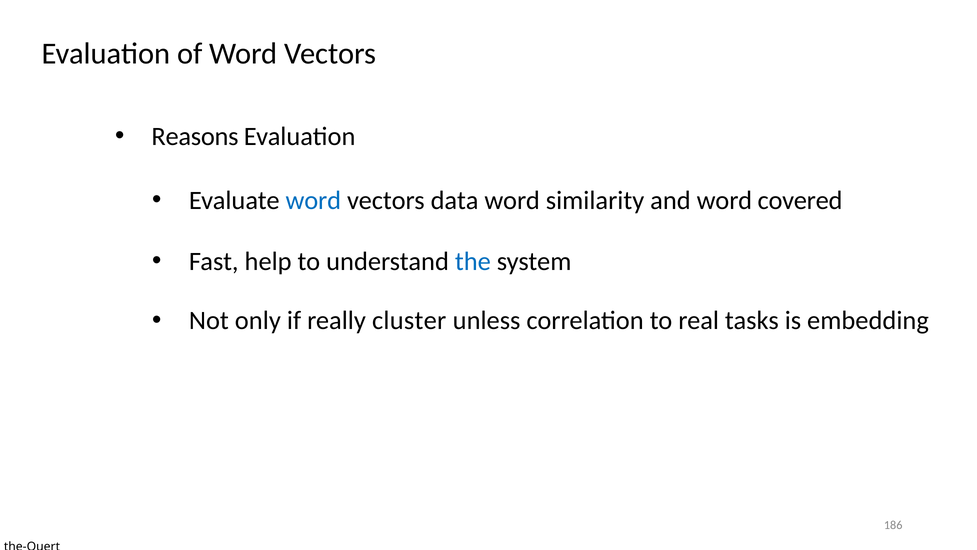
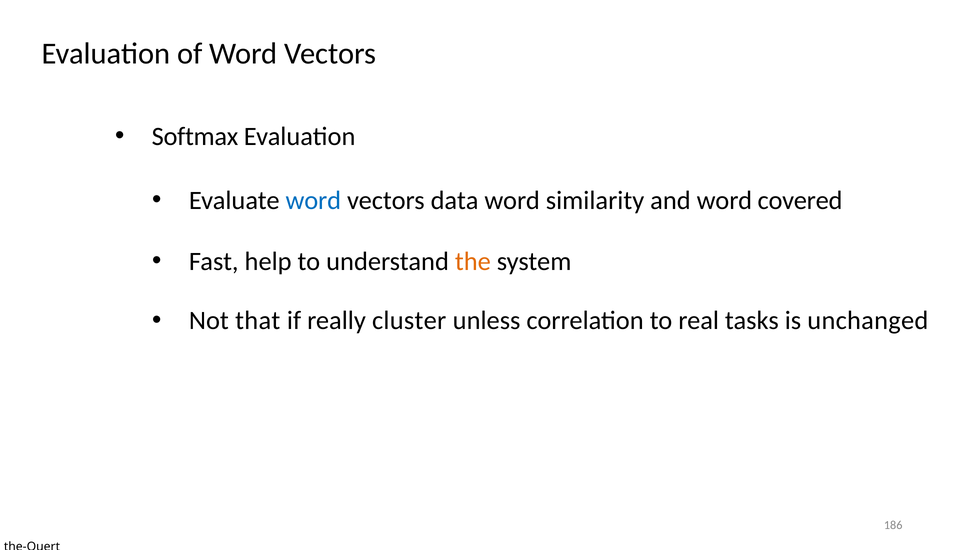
Reasons: Reasons -> Softmax
the colour: blue -> orange
only: only -> that
embedding: embedding -> unchanged
